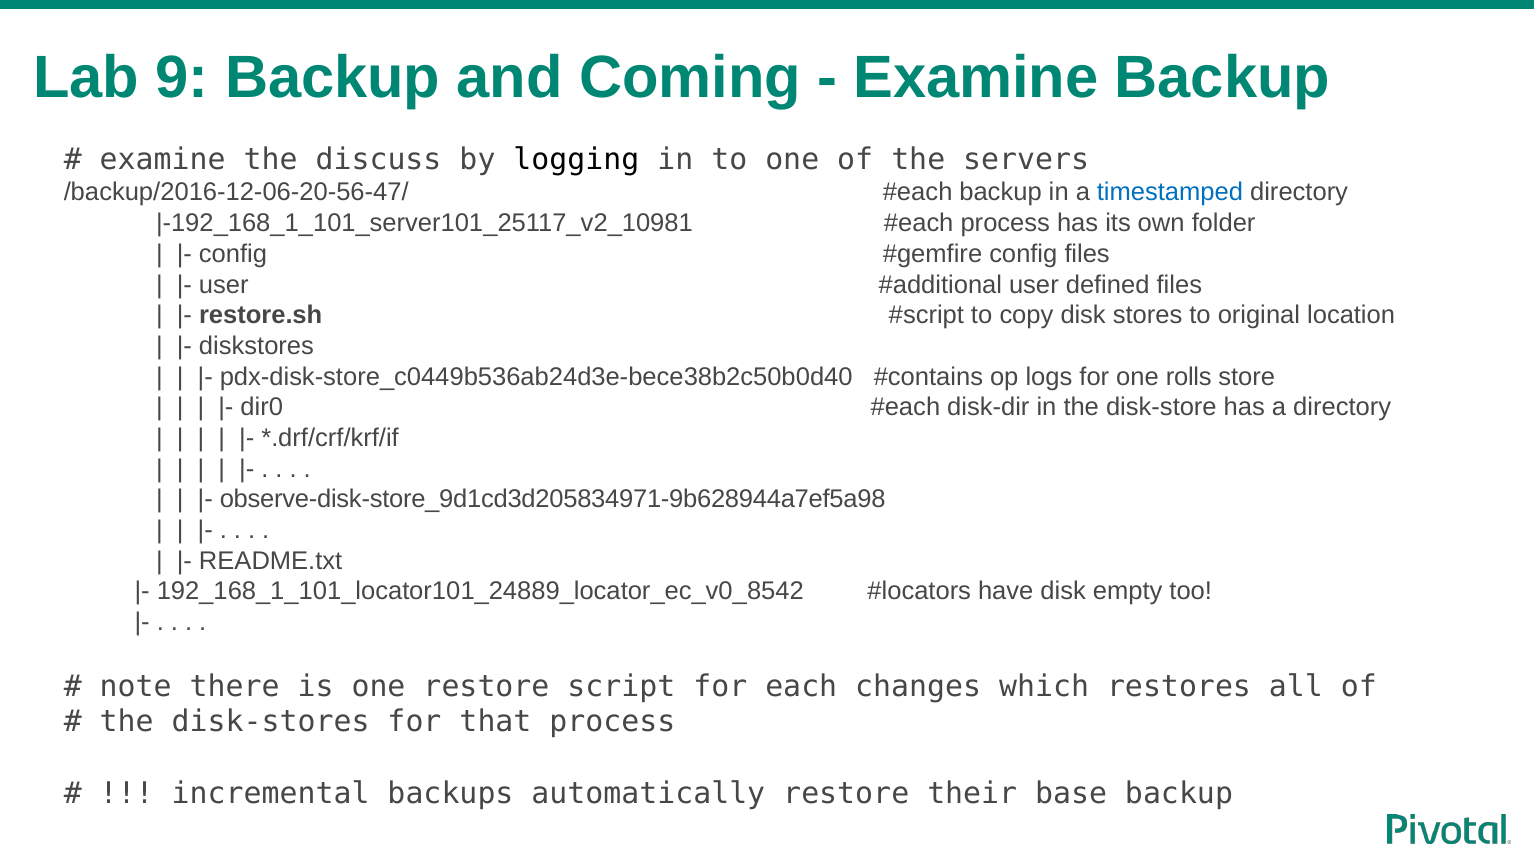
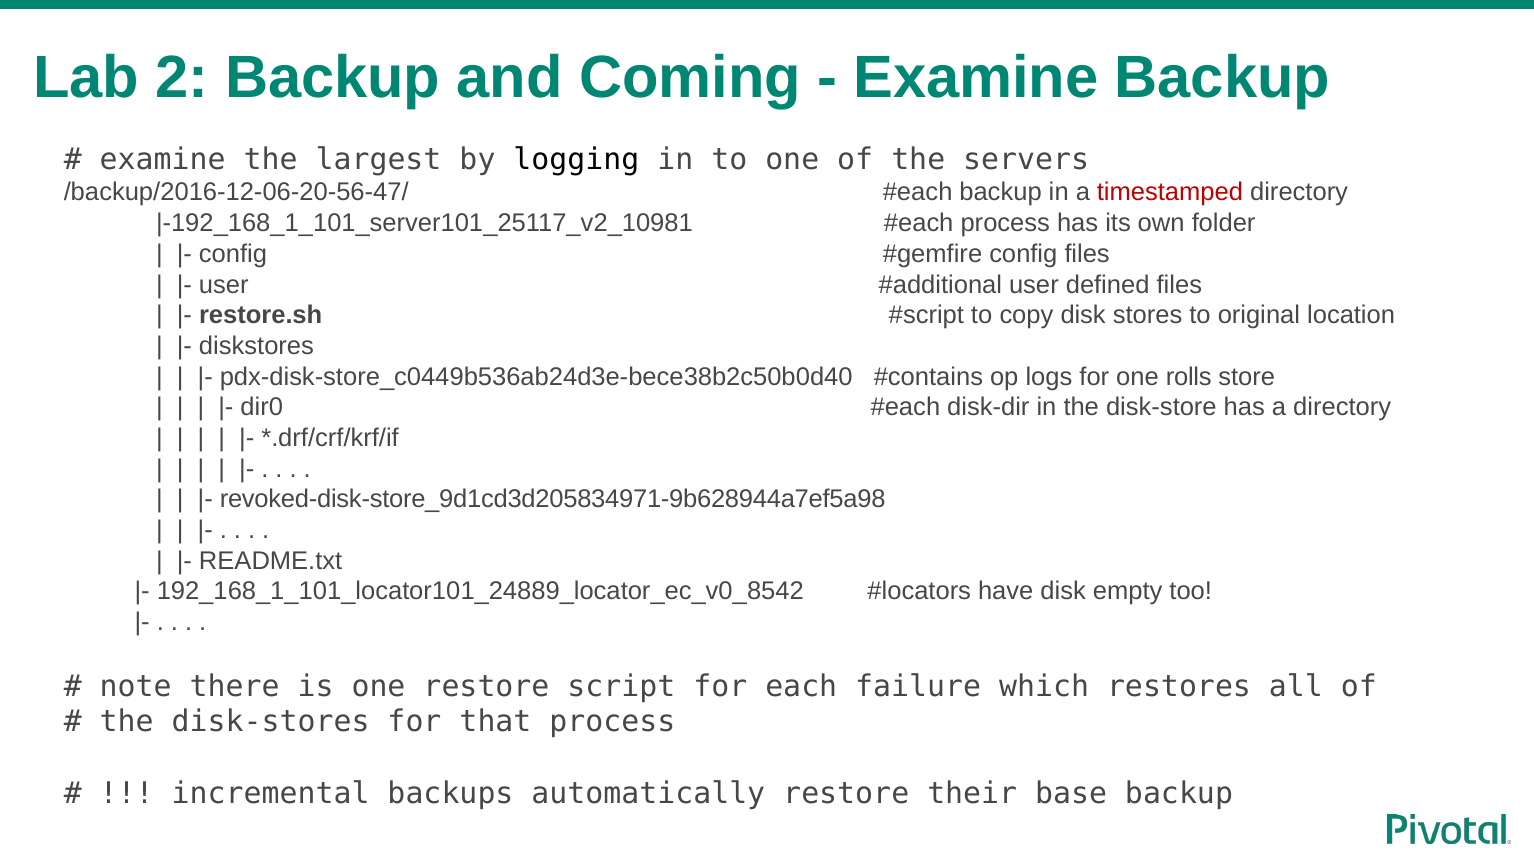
9: 9 -> 2
discuss: discuss -> largest
timestamped colour: blue -> red
observe-disk-store_9d1cd3d205834971-9b628944a7ef5a98: observe-disk-store_9d1cd3d205834971-9b628944a7ef5a98 -> revoked-disk-store_9d1cd3d205834971-9b628944a7ef5a98
changes: changes -> failure
